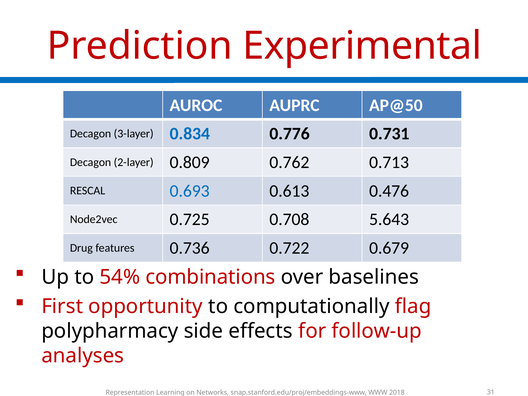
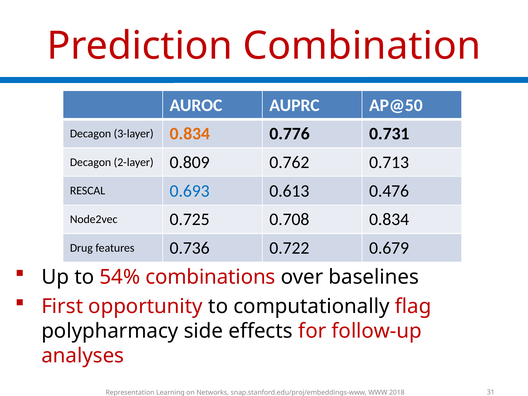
Experimental: Experimental -> Combination
0.834 at (190, 134) colour: blue -> orange
0.708 5.643: 5.643 -> 0.834
